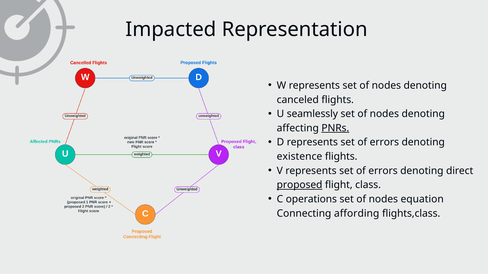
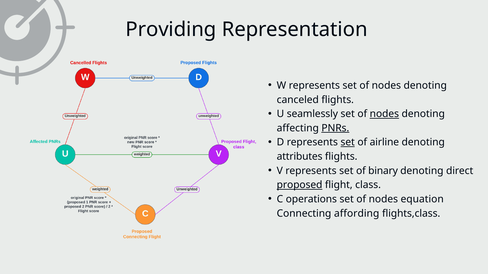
Impacted: Impacted -> Providing
nodes at (384, 114) underline: none -> present
set at (348, 143) underline: none -> present
errors at (384, 143): errors -> airline
existence: existence -> attributes
errors at (383, 171): errors -> binary
